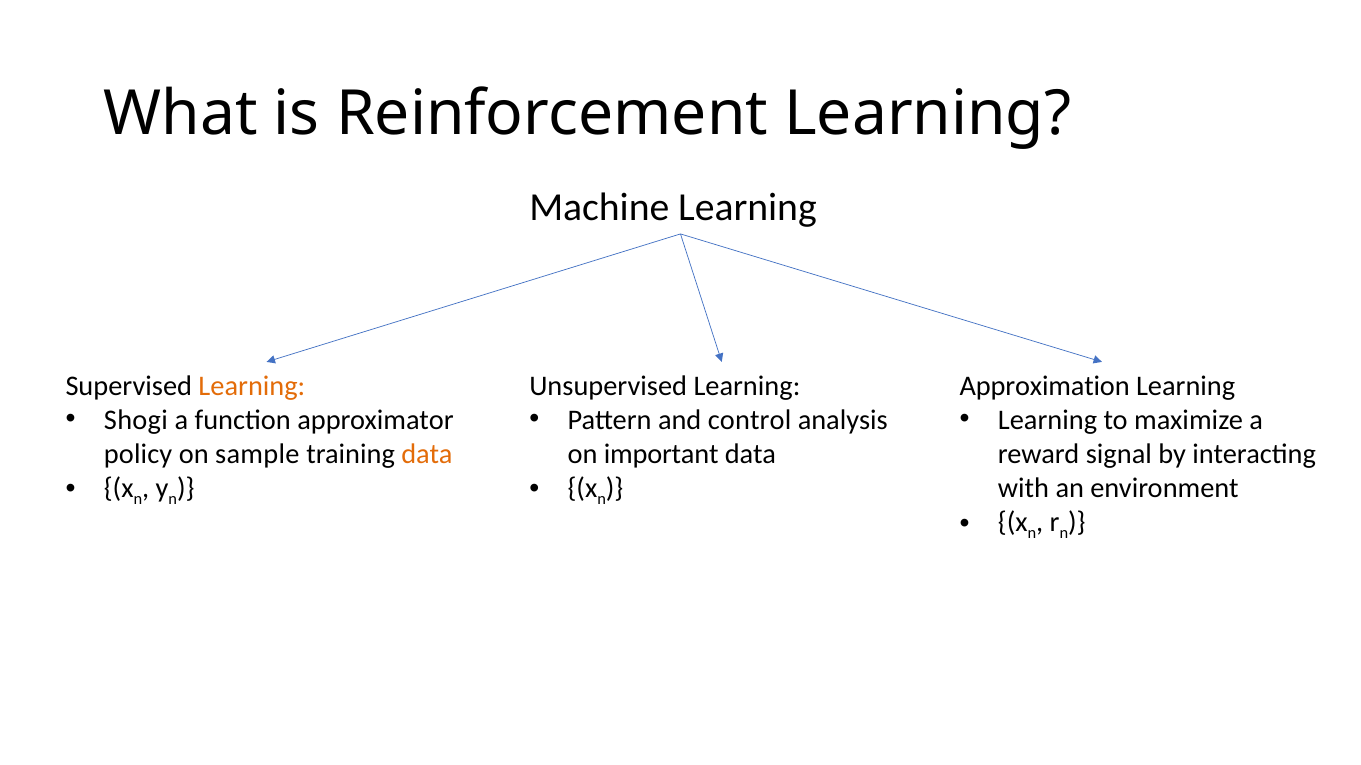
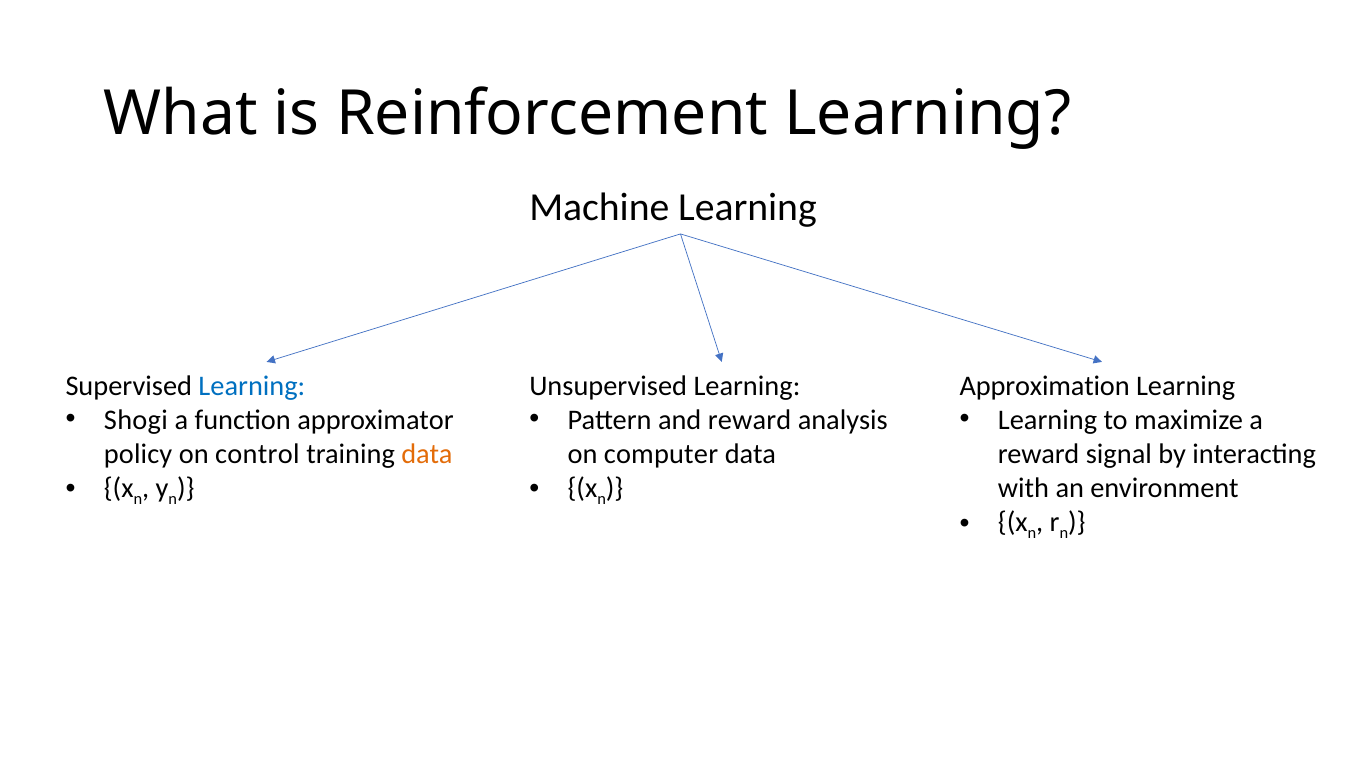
Learning at (252, 386) colour: orange -> blue
and control: control -> reward
sample: sample -> control
important: important -> computer
